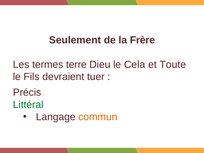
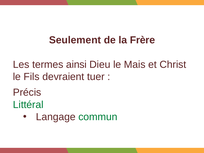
terre: terre -> ainsi
Cela: Cela -> Mais
Toute: Toute -> Christ
commun colour: orange -> green
